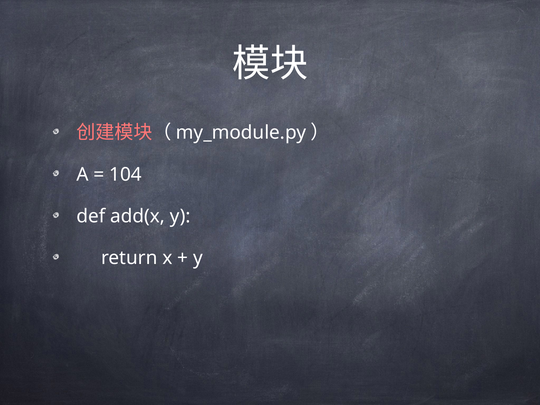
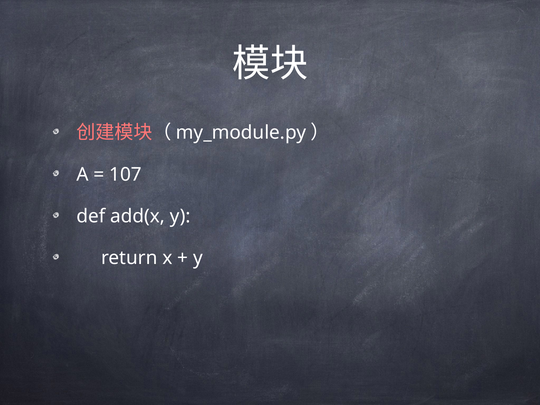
104: 104 -> 107
